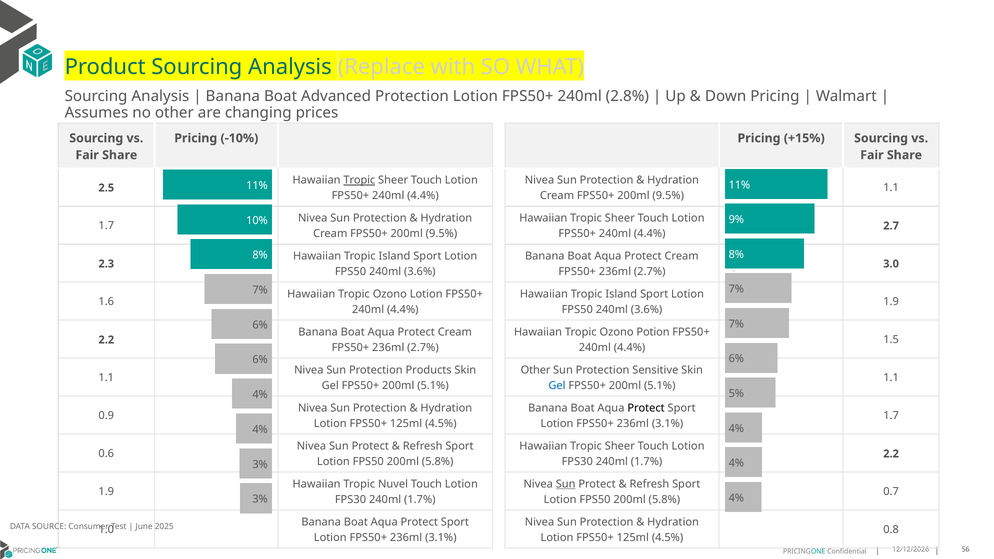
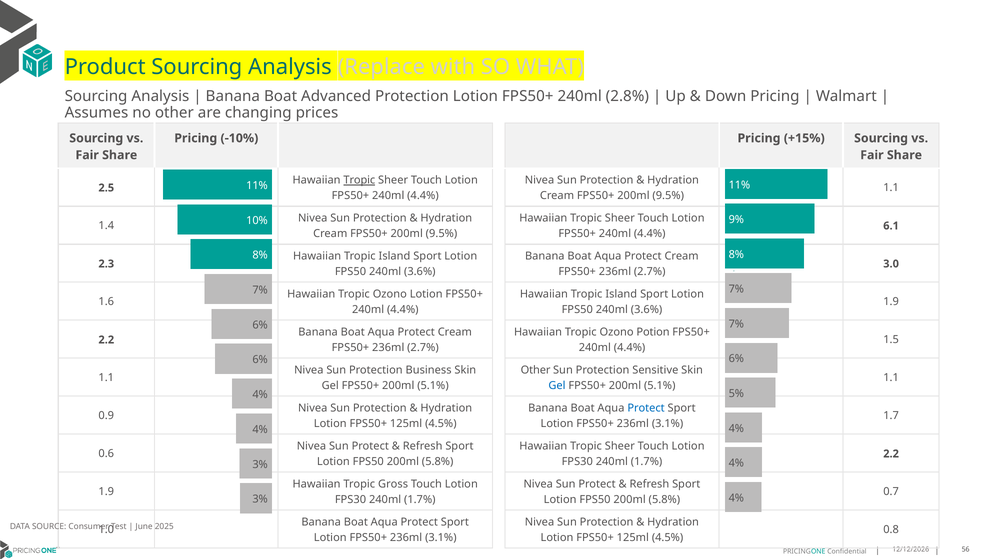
1.7 at (106, 226): 1.7 -> 1.4
2.7: 2.7 -> 6.1
Products: Products -> Business
Protect at (646, 408) colour: black -> blue
Nuvel: Nuvel -> Gross
Sun at (566, 484) underline: present -> none
